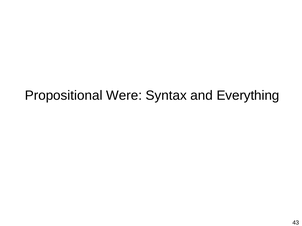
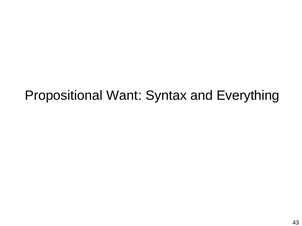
Were: Were -> Want
